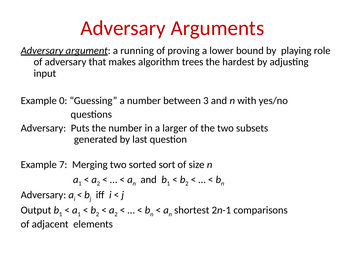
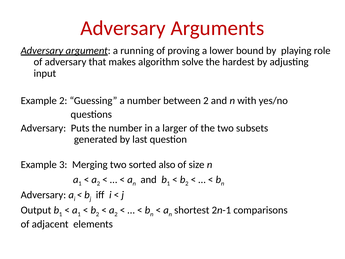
trees: trees -> solve
Example 0: 0 -> 2
between 3: 3 -> 2
7: 7 -> 3
sort: sort -> also
